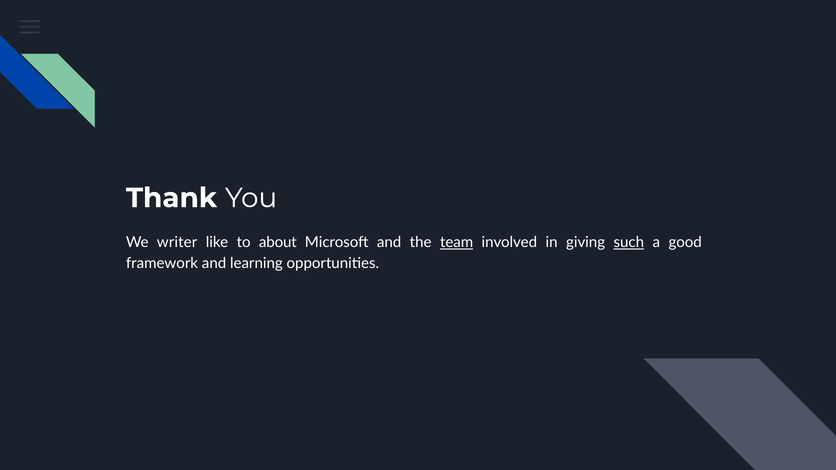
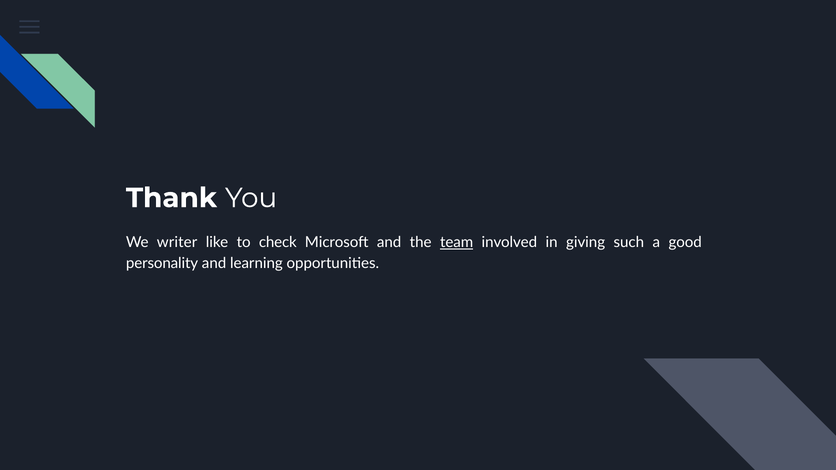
about: about -> check
such underline: present -> none
framework: framework -> personality
